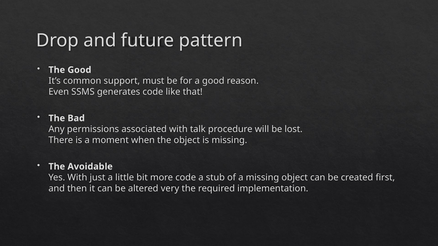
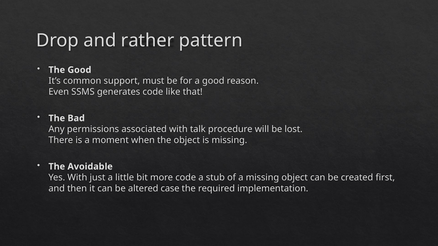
future: future -> rather
very: very -> case
